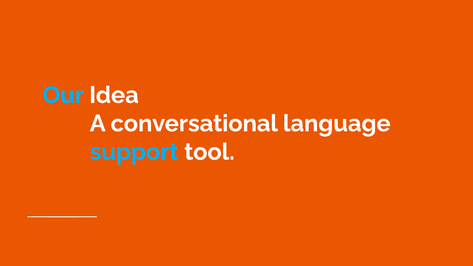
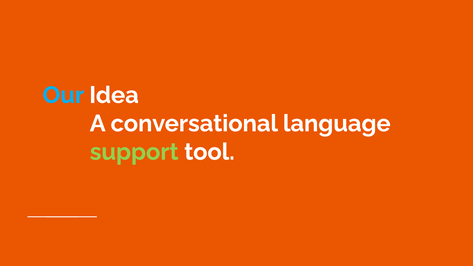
support colour: light blue -> light green
